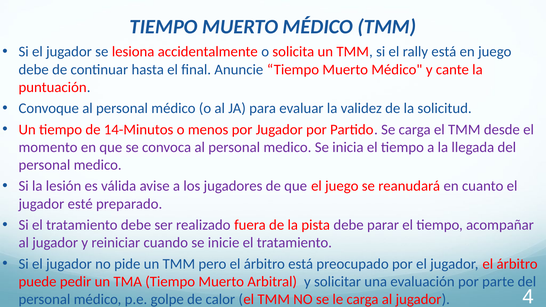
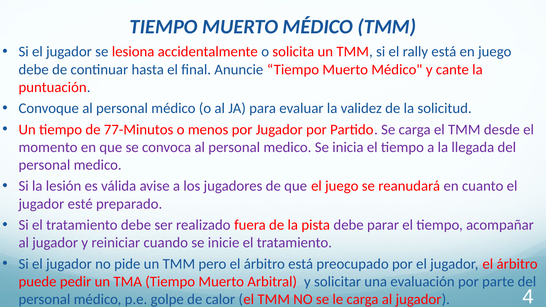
14-Minutos: 14-Minutos -> 77-Minutos
